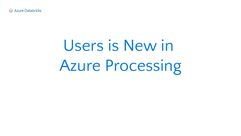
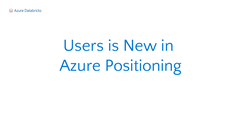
Processing: Processing -> Positioning
